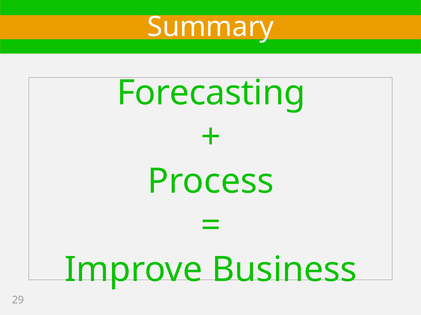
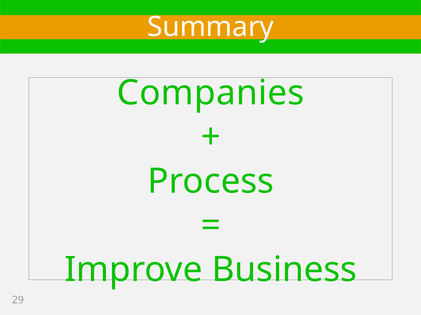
Forecasting: Forecasting -> Companies
